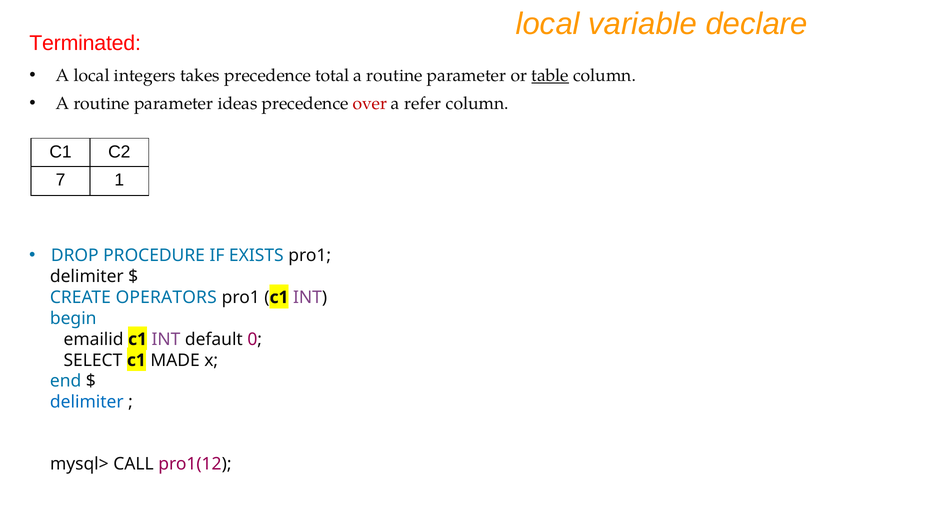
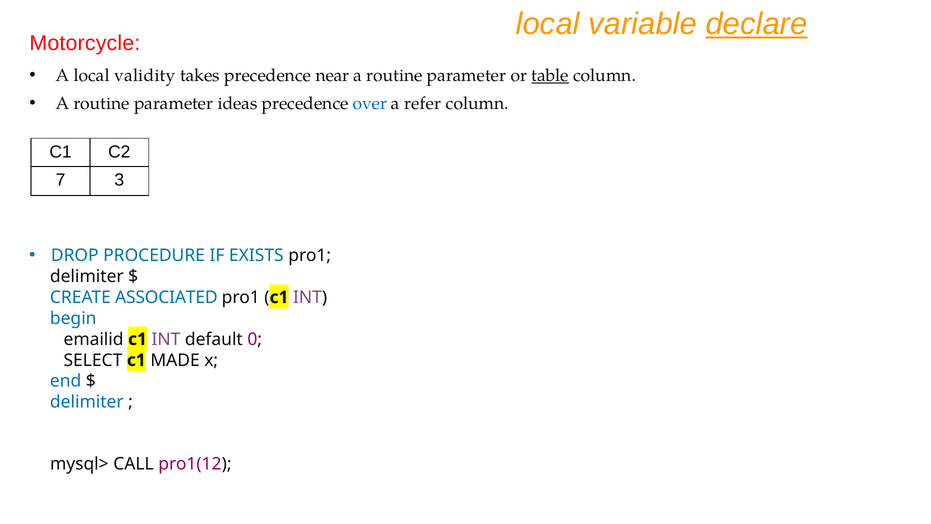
declare underline: none -> present
Terminated: Terminated -> Motorcycle
integers: integers -> validity
total: total -> near
over colour: red -> blue
1: 1 -> 3
OPERATORS: OPERATORS -> ASSOCIATED
